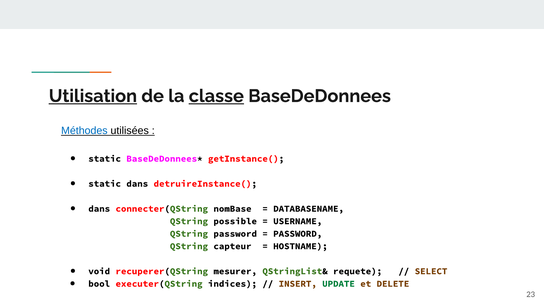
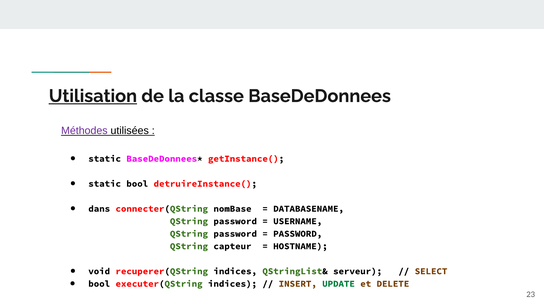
classe underline: present -> none
Méthodes colour: blue -> purple
static dans: dans -> bool
possible at (235, 221): possible -> password
recuperer(QString mesurer: mesurer -> indices
requete: requete -> serveur
